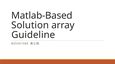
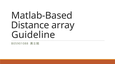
Solution: Solution -> Distance
